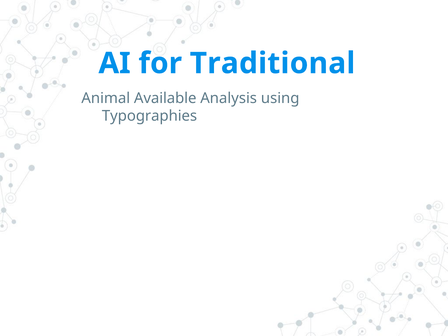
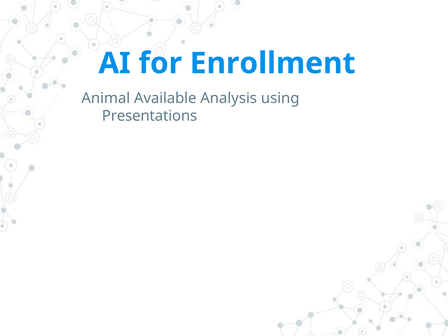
Traditional: Traditional -> Enrollment
Typographies: Typographies -> Presentations
